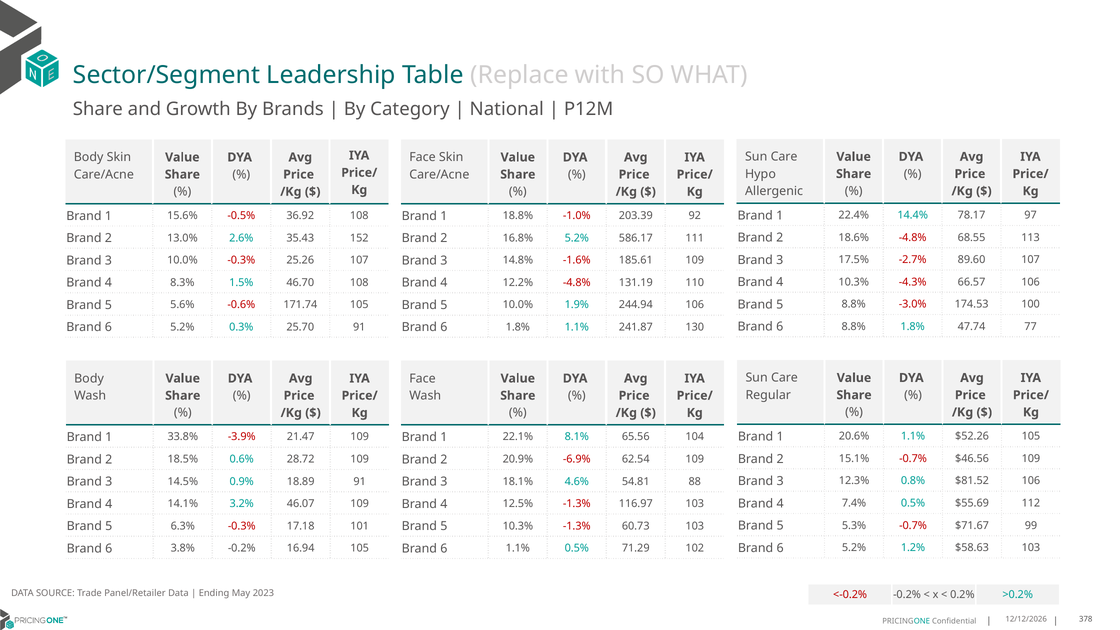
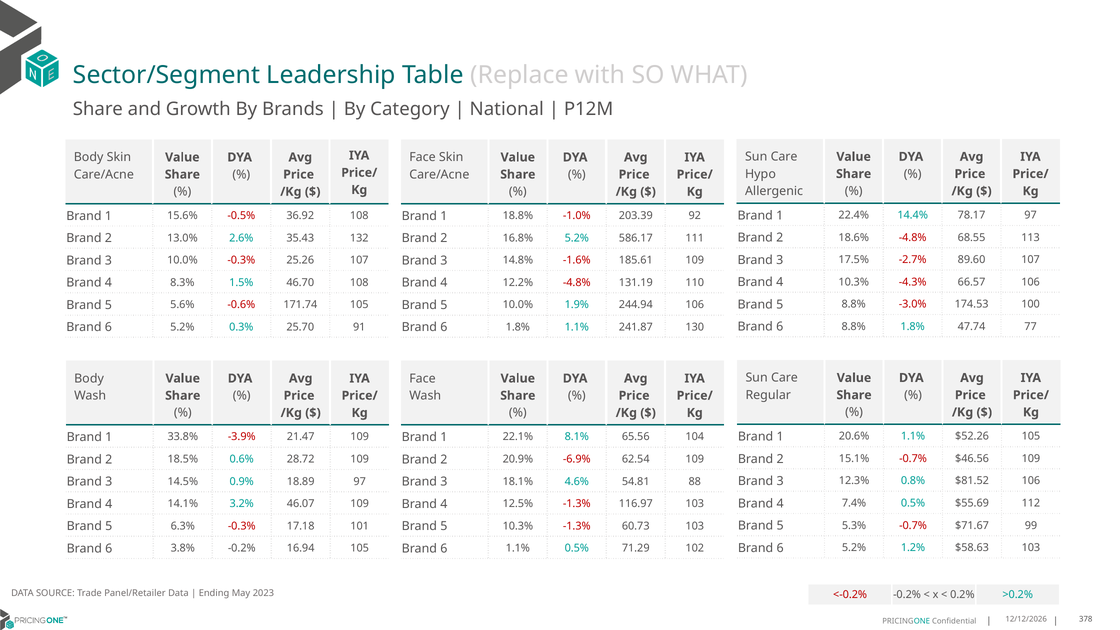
152: 152 -> 132
18.89 91: 91 -> 97
